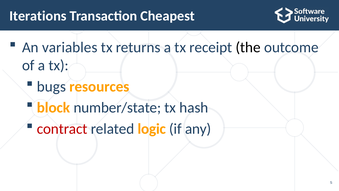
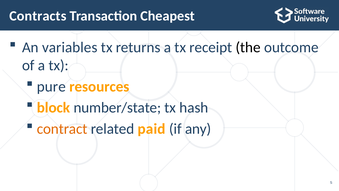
Iterations: Iterations -> Contracts
bugs: bugs -> pure
contract colour: red -> orange
logic: logic -> paid
